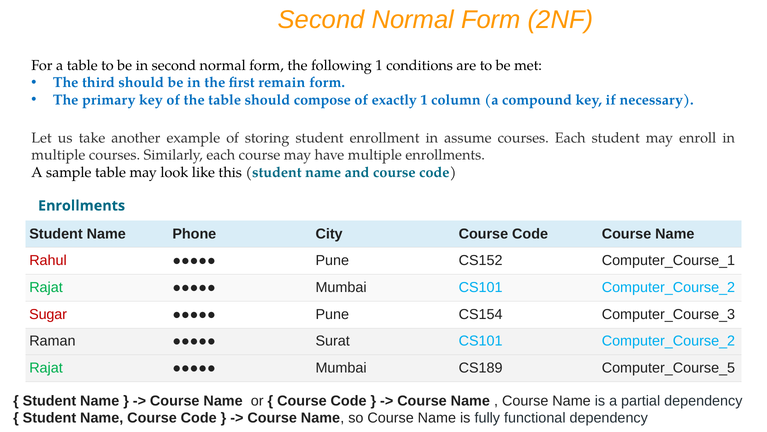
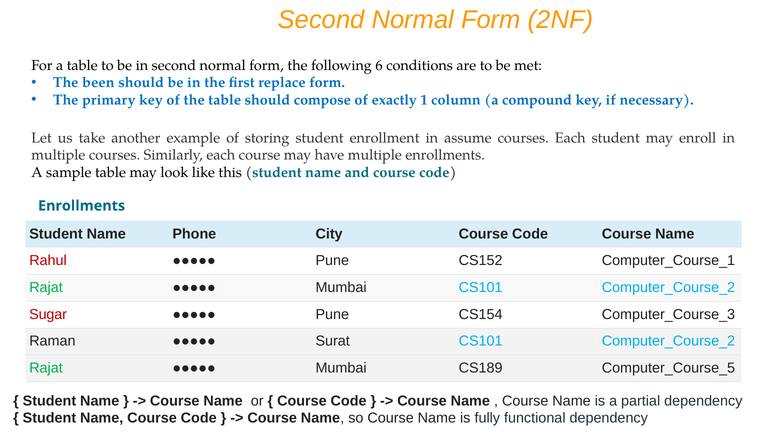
following 1: 1 -> 6
third: third -> been
remain: remain -> replace
